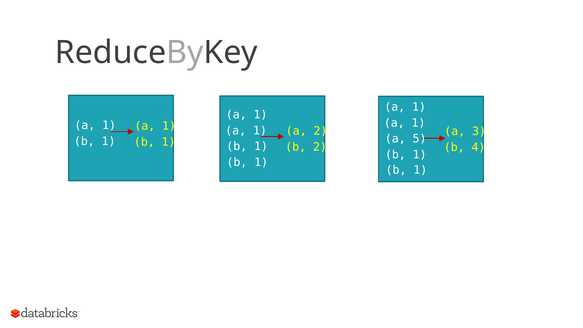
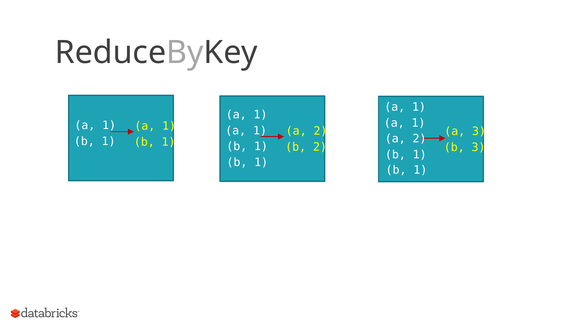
5 at (419, 139): 5 -> 2
b 4: 4 -> 3
